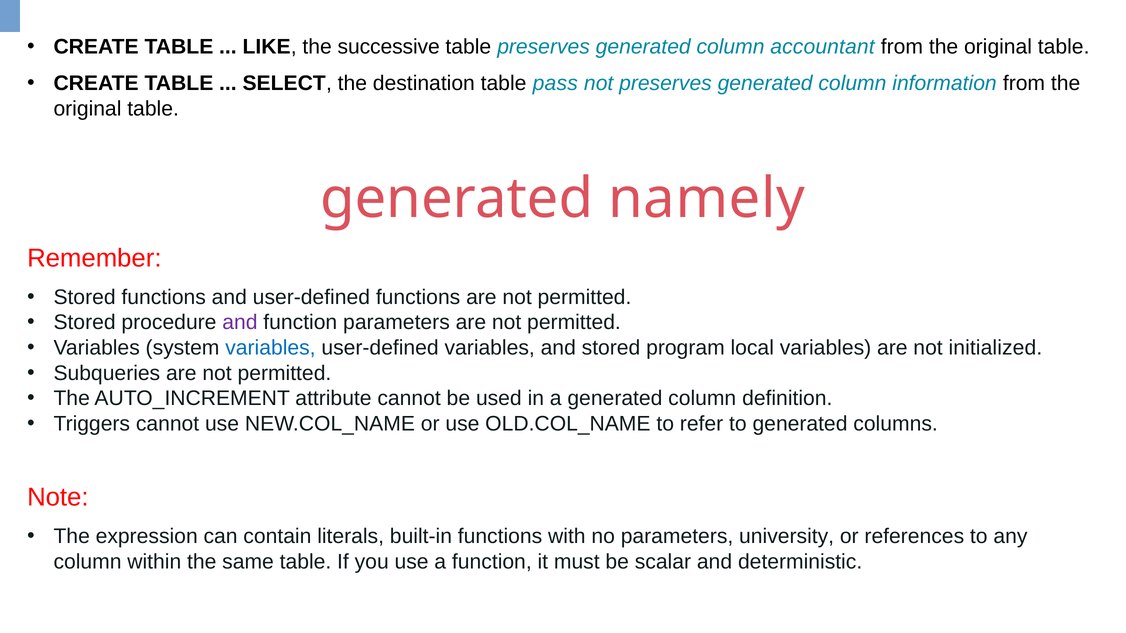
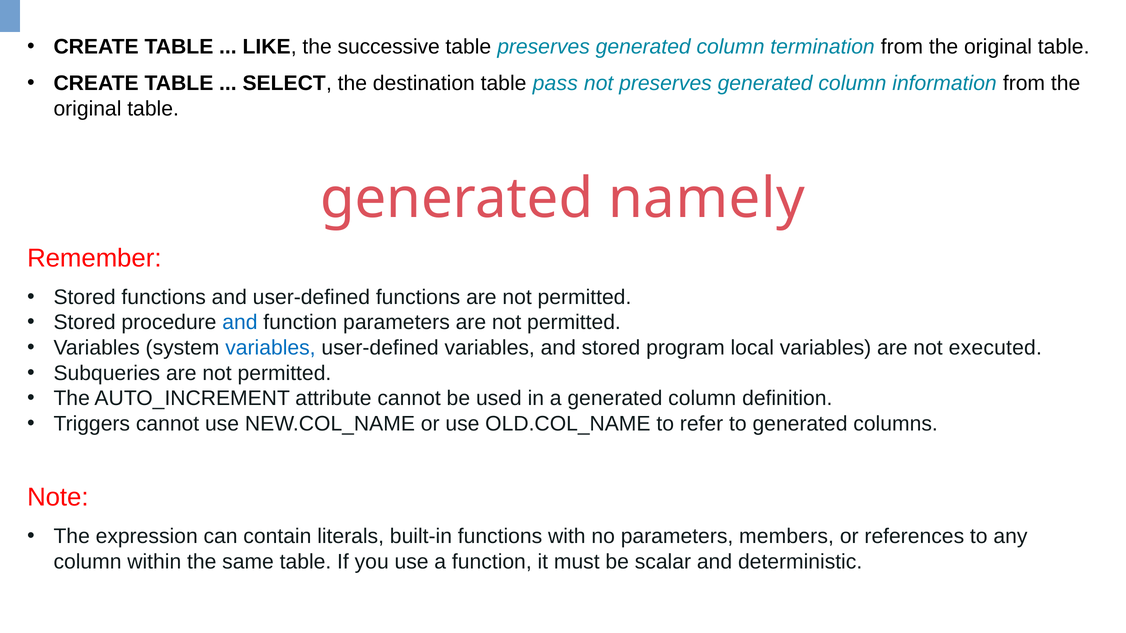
accountant: accountant -> termination
and at (240, 323) colour: purple -> blue
initialized: initialized -> executed
university: university -> members
